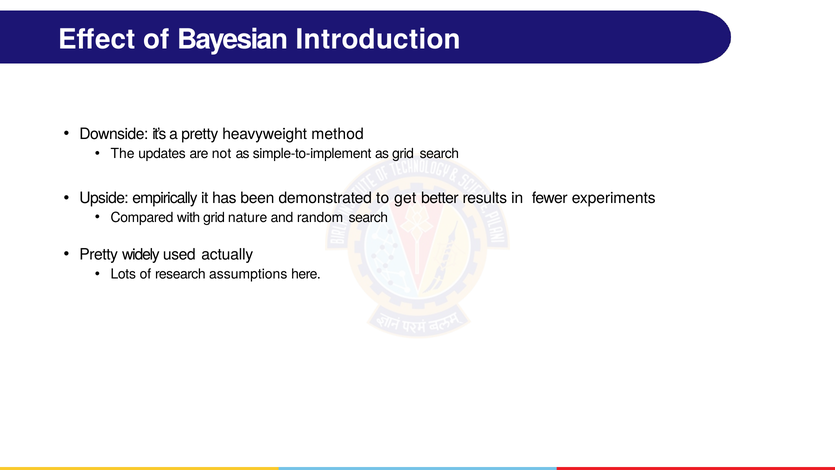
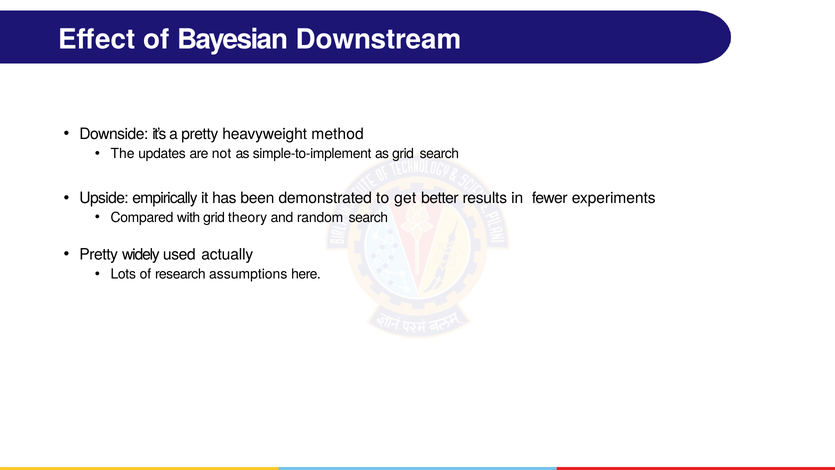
Introduction: Introduction -> Downstream
nature: nature -> theory
